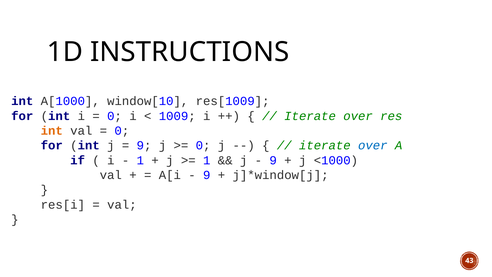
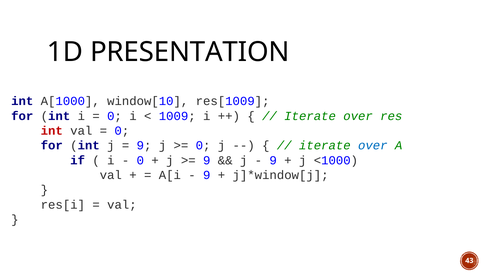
INSTRUCTIONS: INSTRUCTIONS -> PRESENTATION
int at (52, 131) colour: orange -> red
1 at (140, 160): 1 -> 0
1 at (207, 160): 1 -> 9
